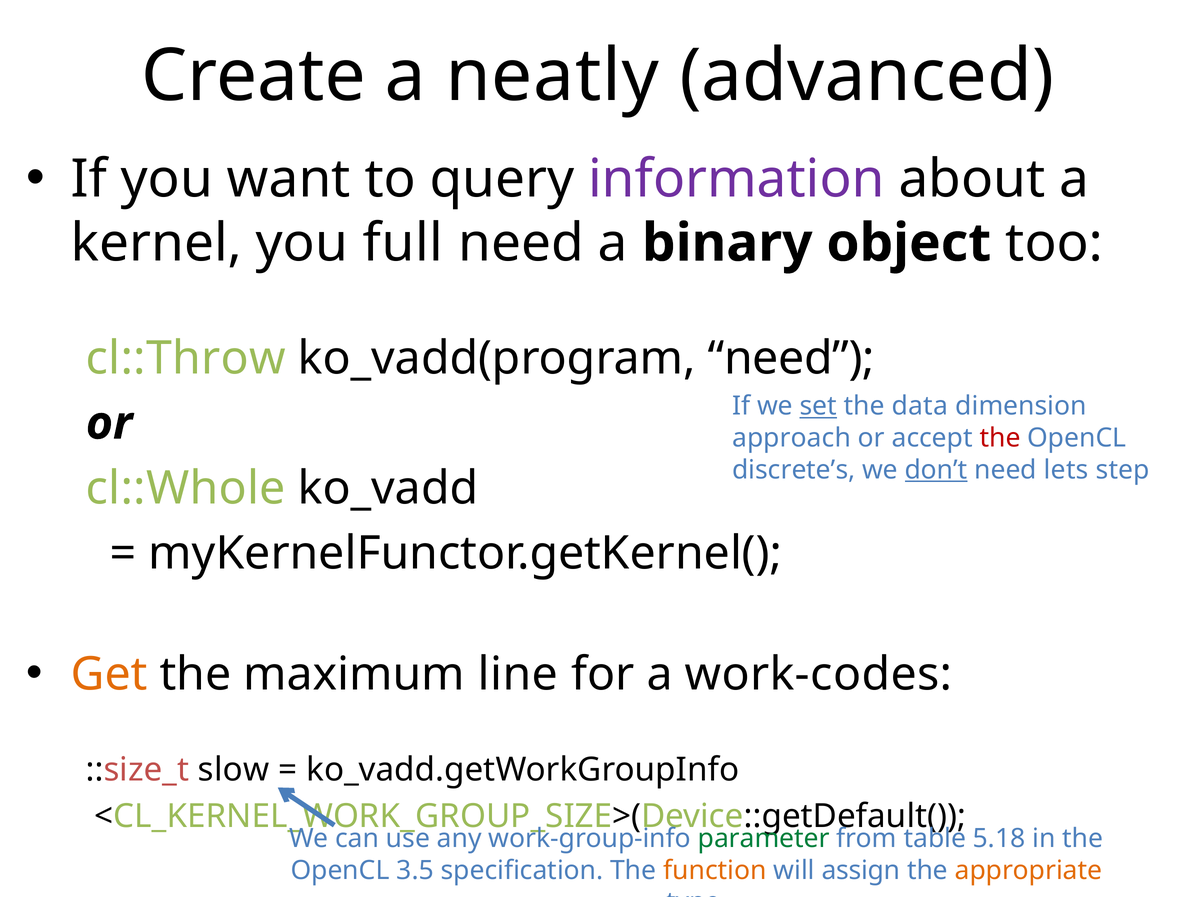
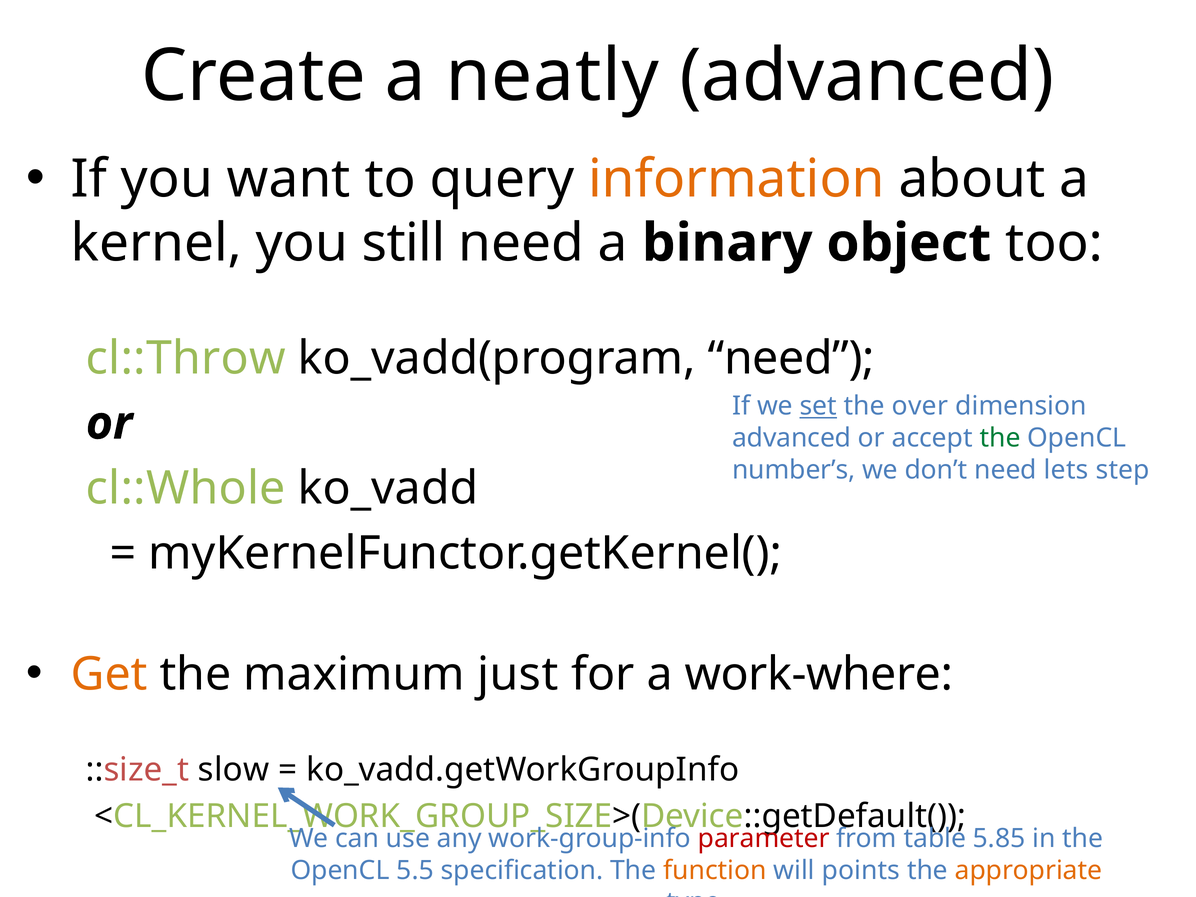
information colour: purple -> orange
full: full -> still
data: data -> over
approach at (792, 438): approach -> advanced
the at (1000, 438) colour: red -> green
discrete’s: discrete’s -> number’s
don’t underline: present -> none
line: line -> just
work-codes: work-codes -> work-where
parameter colour: green -> red
5.18: 5.18 -> 5.85
3.5: 3.5 -> 5.5
assign: assign -> points
